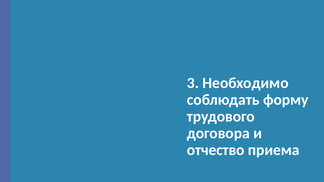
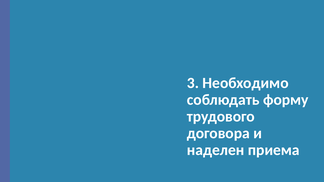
отчество: отчество -> наделен
